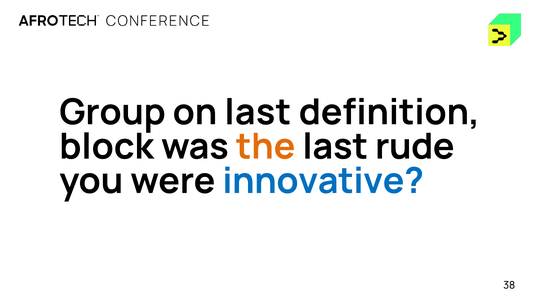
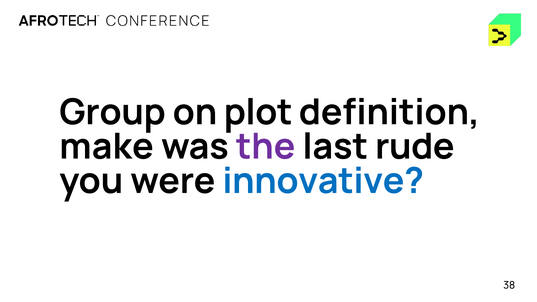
on last: last -> plot
block: block -> make
the colour: orange -> purple
